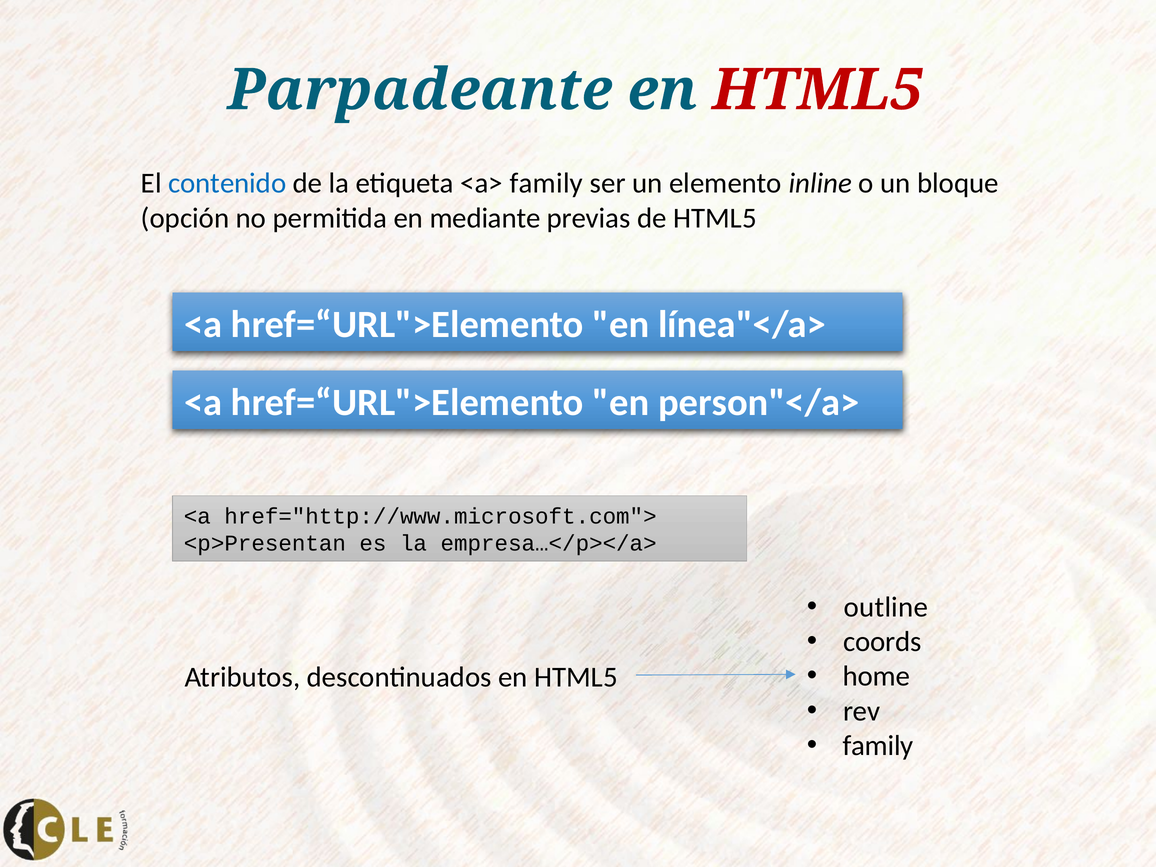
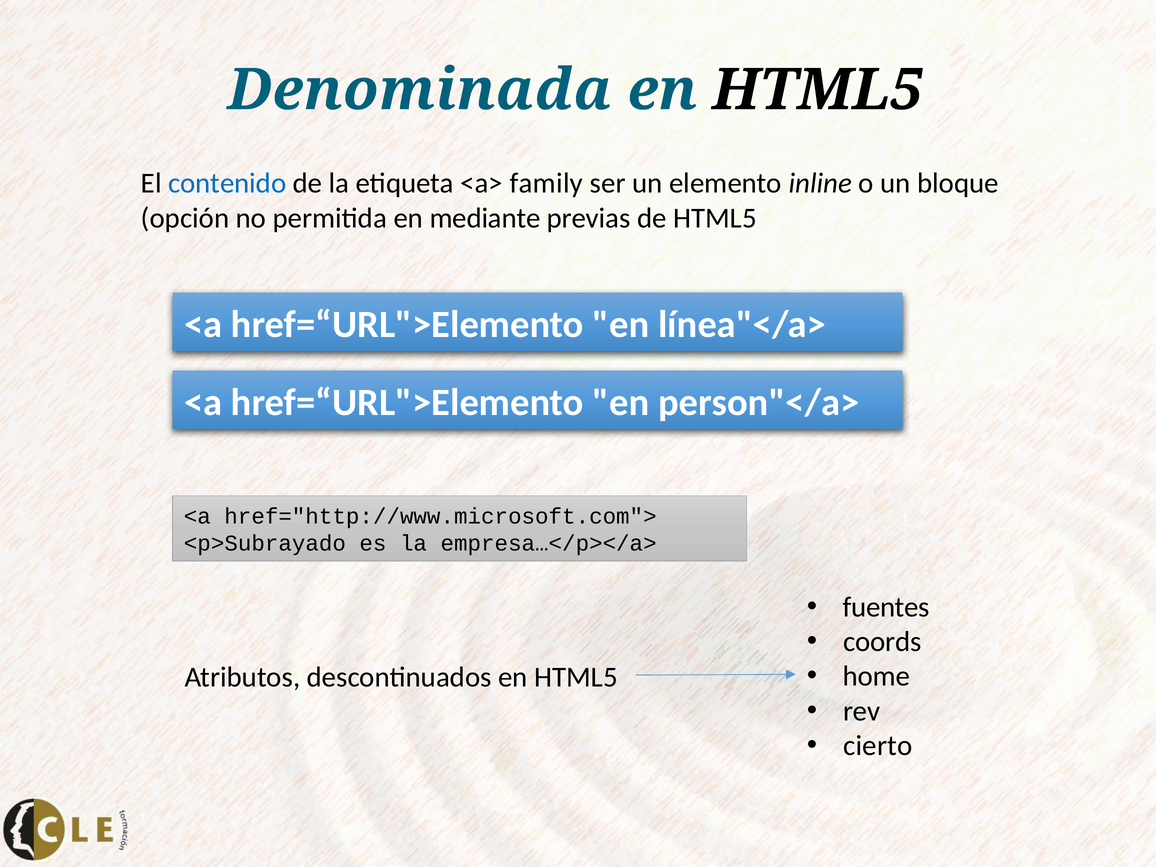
Parpadeante: Parpadeante -> Denominada
HTML5 at (817, 90) colour: red -> black
<p>Presentan: <p>Presentan -> <p>Subrayado
outline: outline -> fuentes
family at (878, 746): family -> cierto
